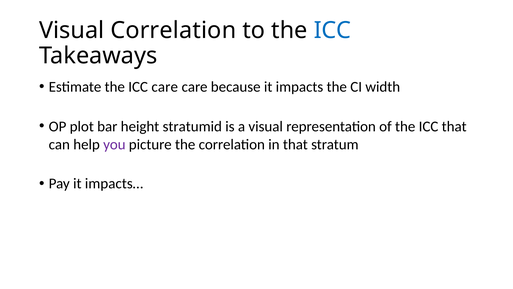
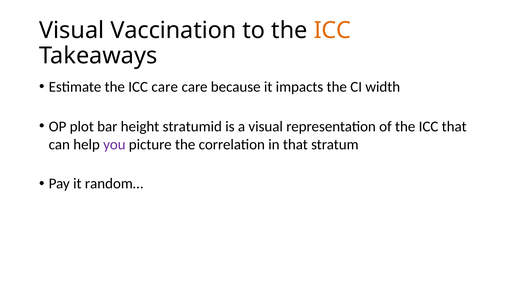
Visual Correlation: Correlation -> Vaccination
ICC at (332, 30) colour: blue -> orange
impacts…: impacts… -> random…
